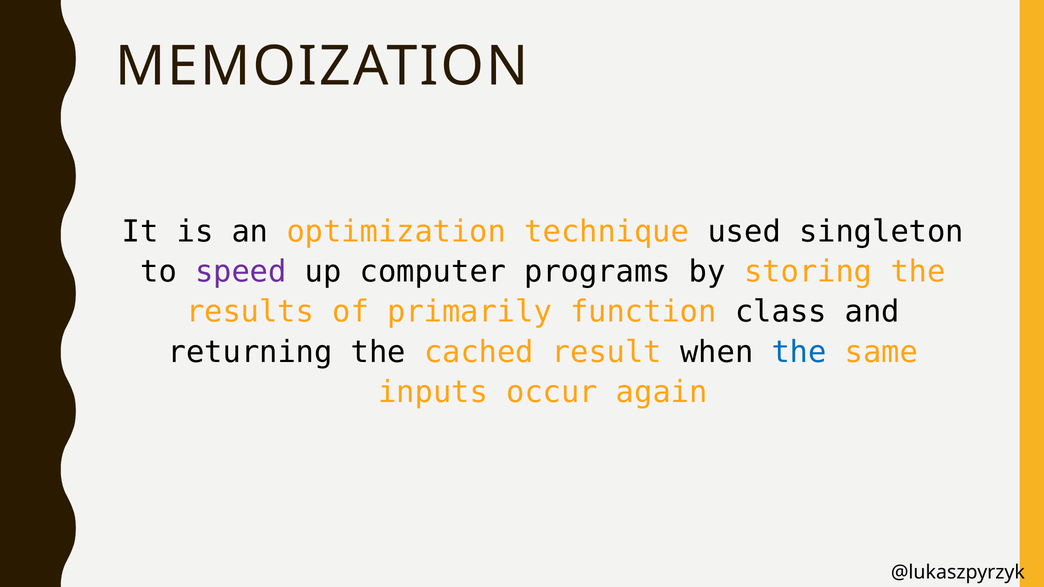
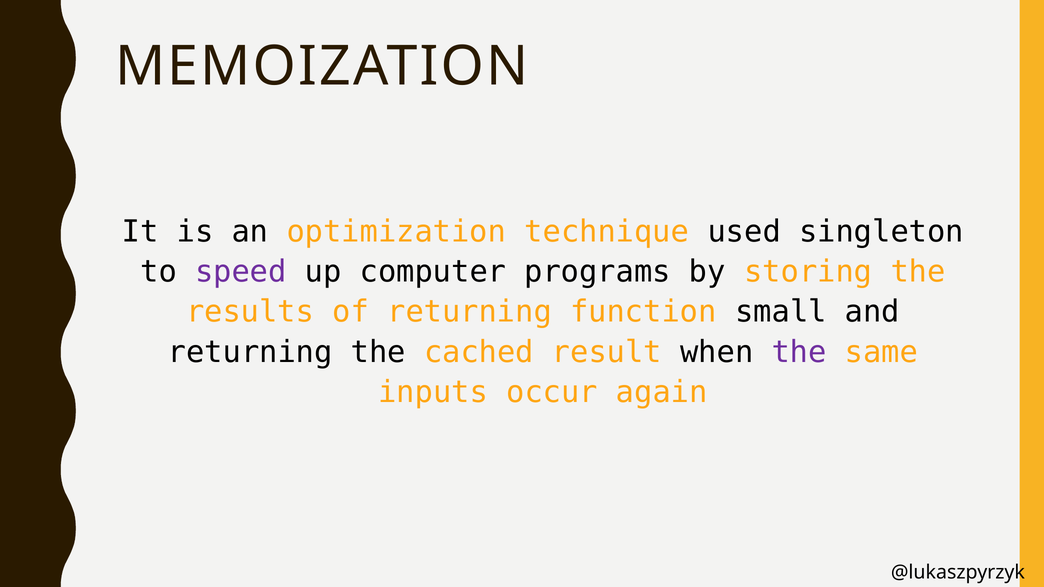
of primarily: primarily -> returning
class: class -> small
the at (799, 352) colour: blue -> purple
